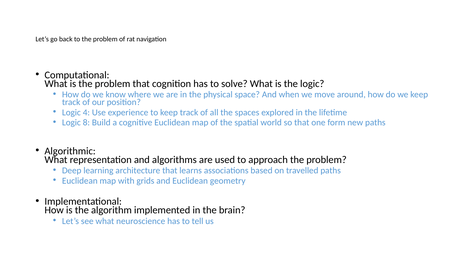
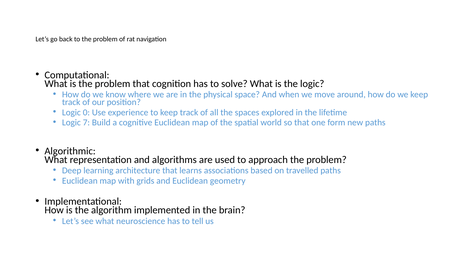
4: 4 -> 0
8: 8 -> 7
